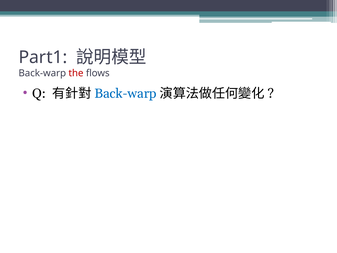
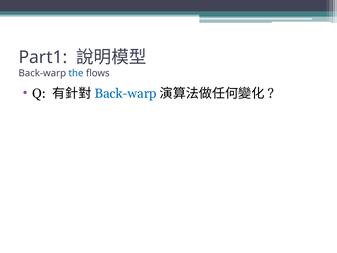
the colour: red -> blue
